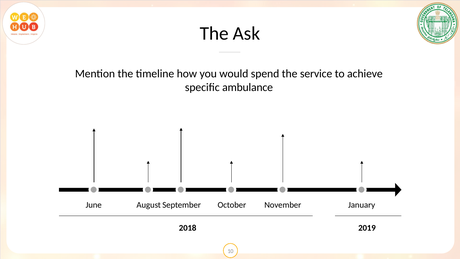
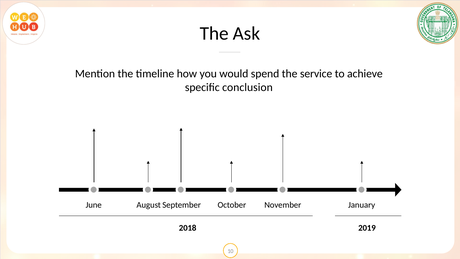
ambulance: ambulance -> conclusion
